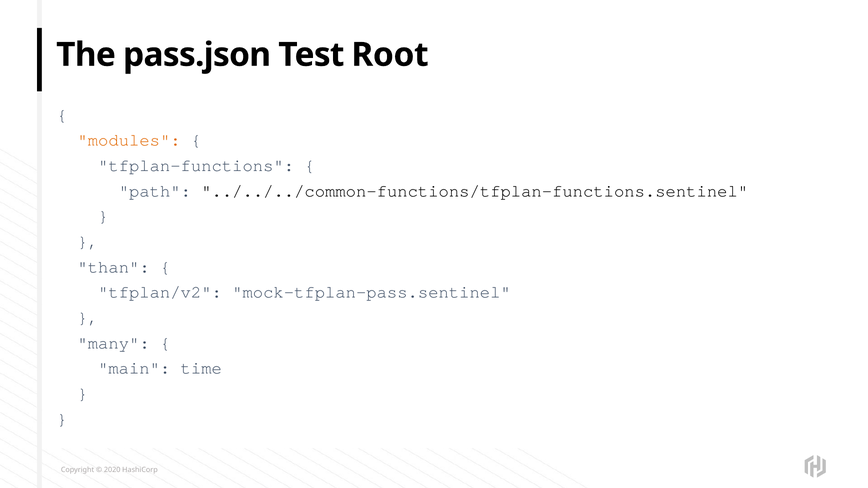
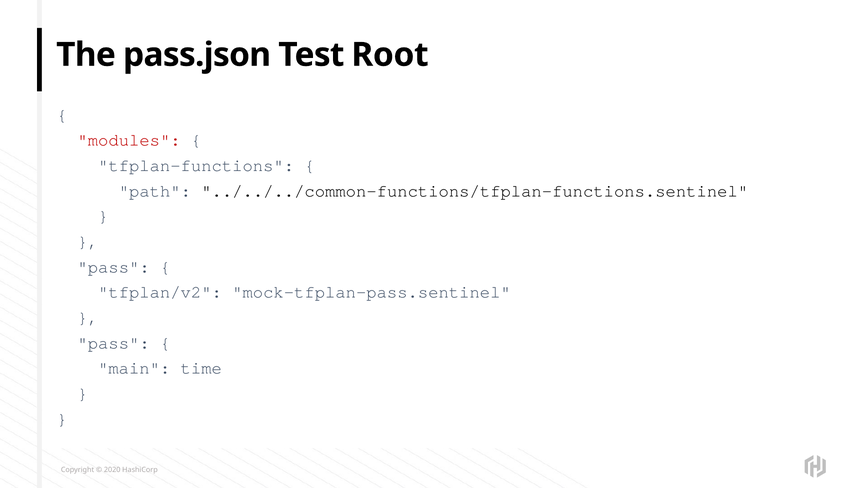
modules colour: orange -> red
than at (114, 267): than -> pass
many at (114, 343): many -> pass
